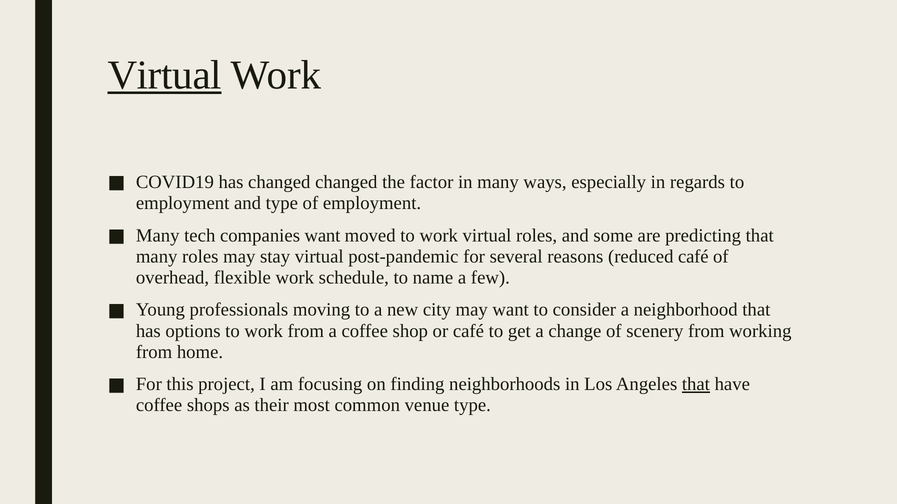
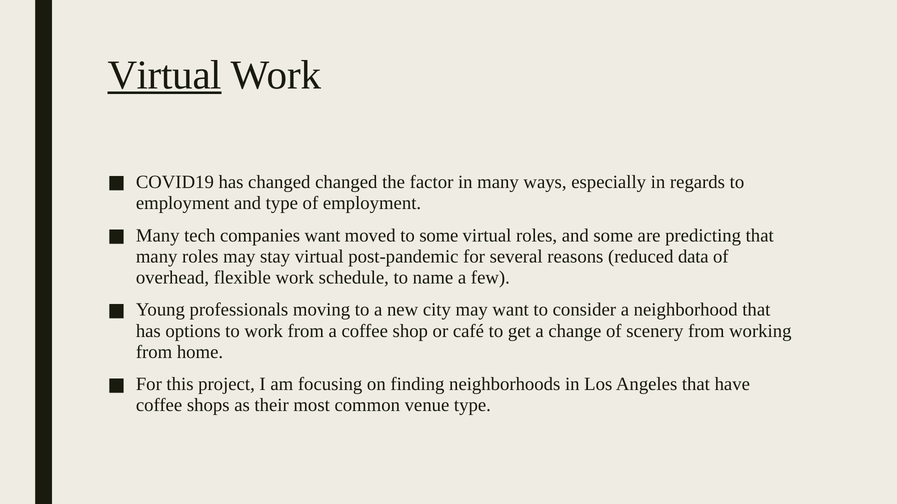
moved to work: work -> some
reduced café: café -> data
that at (696, 385) underline: present -> none
